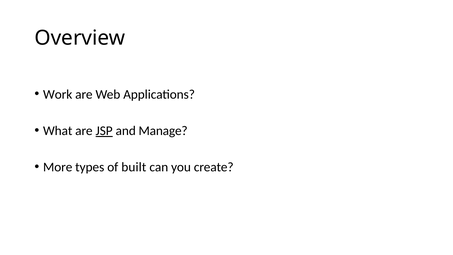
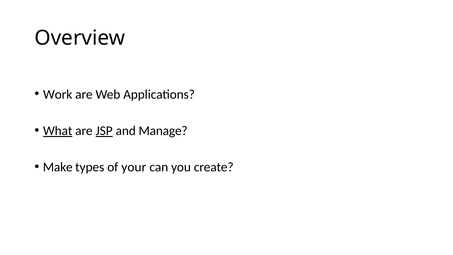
What underline: none -> present
More: More -> Make
built: built -> your
